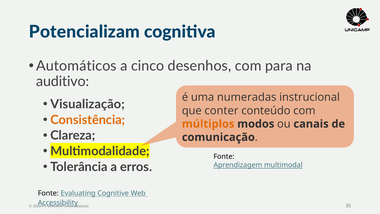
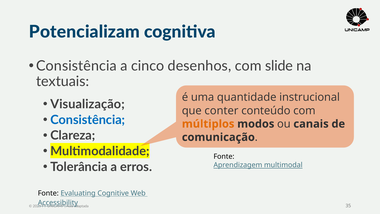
Automáticos at (76, 66): Automáticos -> Consistência
para: para -> slide
auditivo: auditivo -> textuais
numeradas: numeradas -> quantidade
Consistência at (88, 120) colour: orange -> blue
